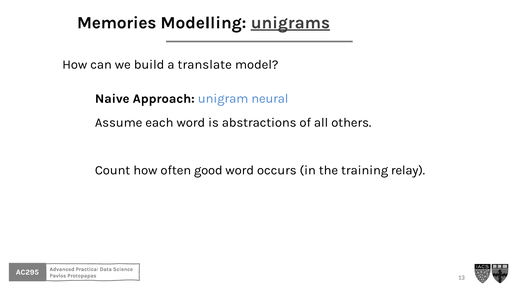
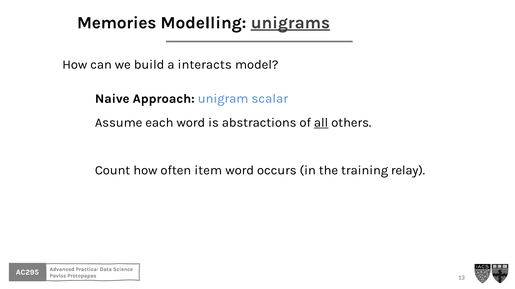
translate: translate -> interacts
neural: neural -> scalar
all underline: none -> present
good: good -> item
